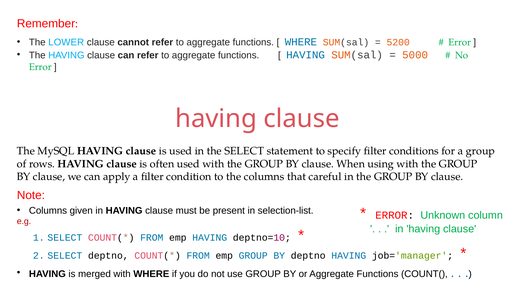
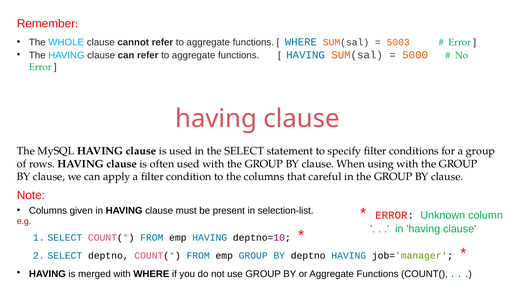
LOWER: LOWER -> WHOLE
5200: 5200 -> 5003
